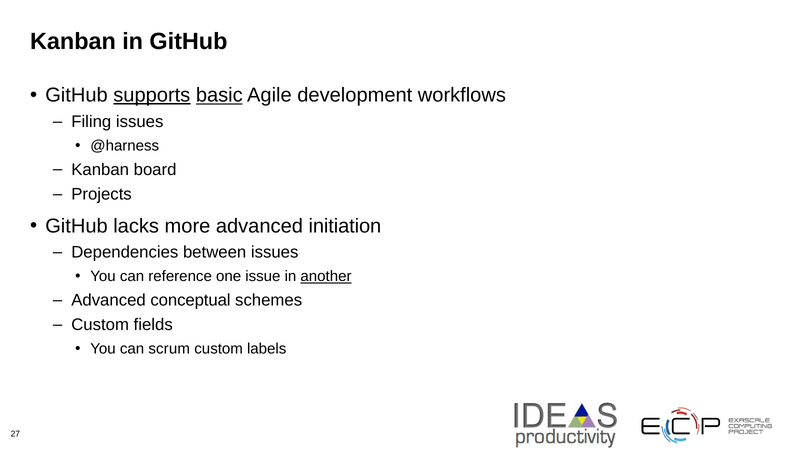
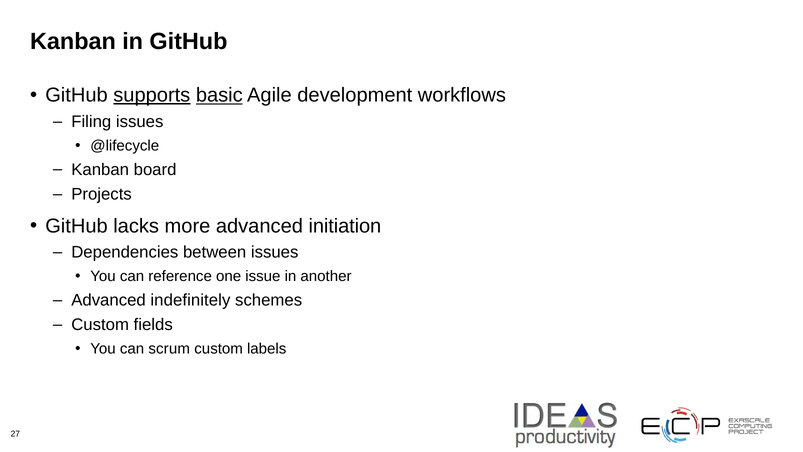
@harness: @harness -> @lifecycle
another underline: present -> none
conceptual: conceptual -> indefinitely
